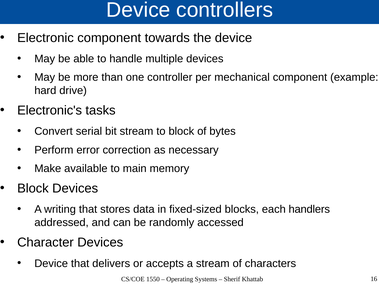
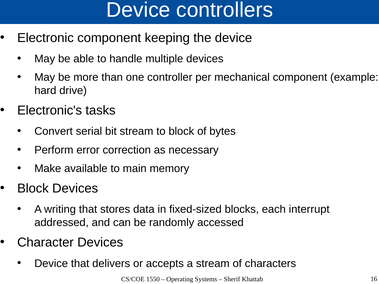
towards: towards -> keeping
handlers: handlers -> interrupt
